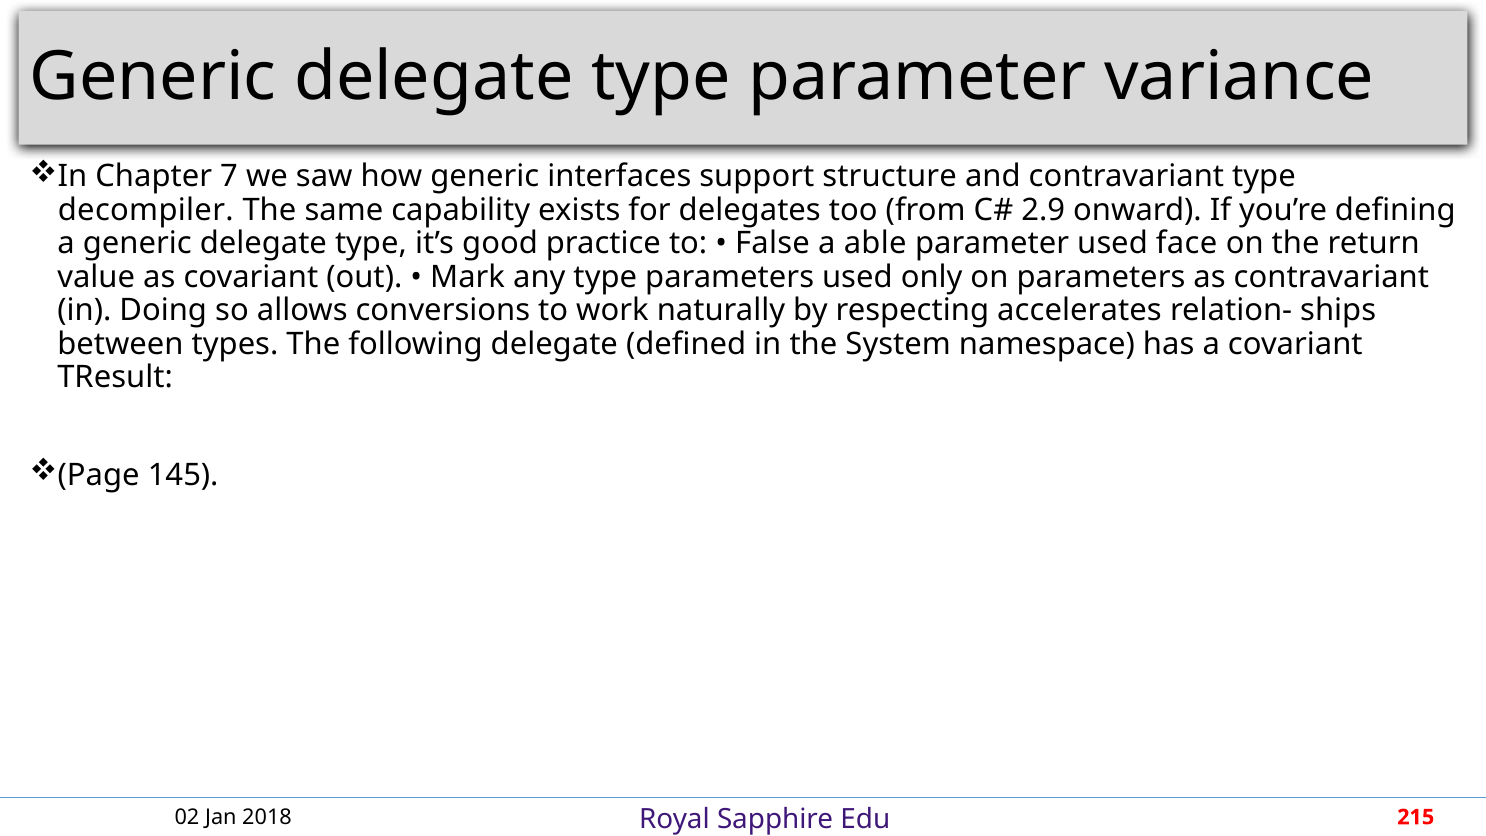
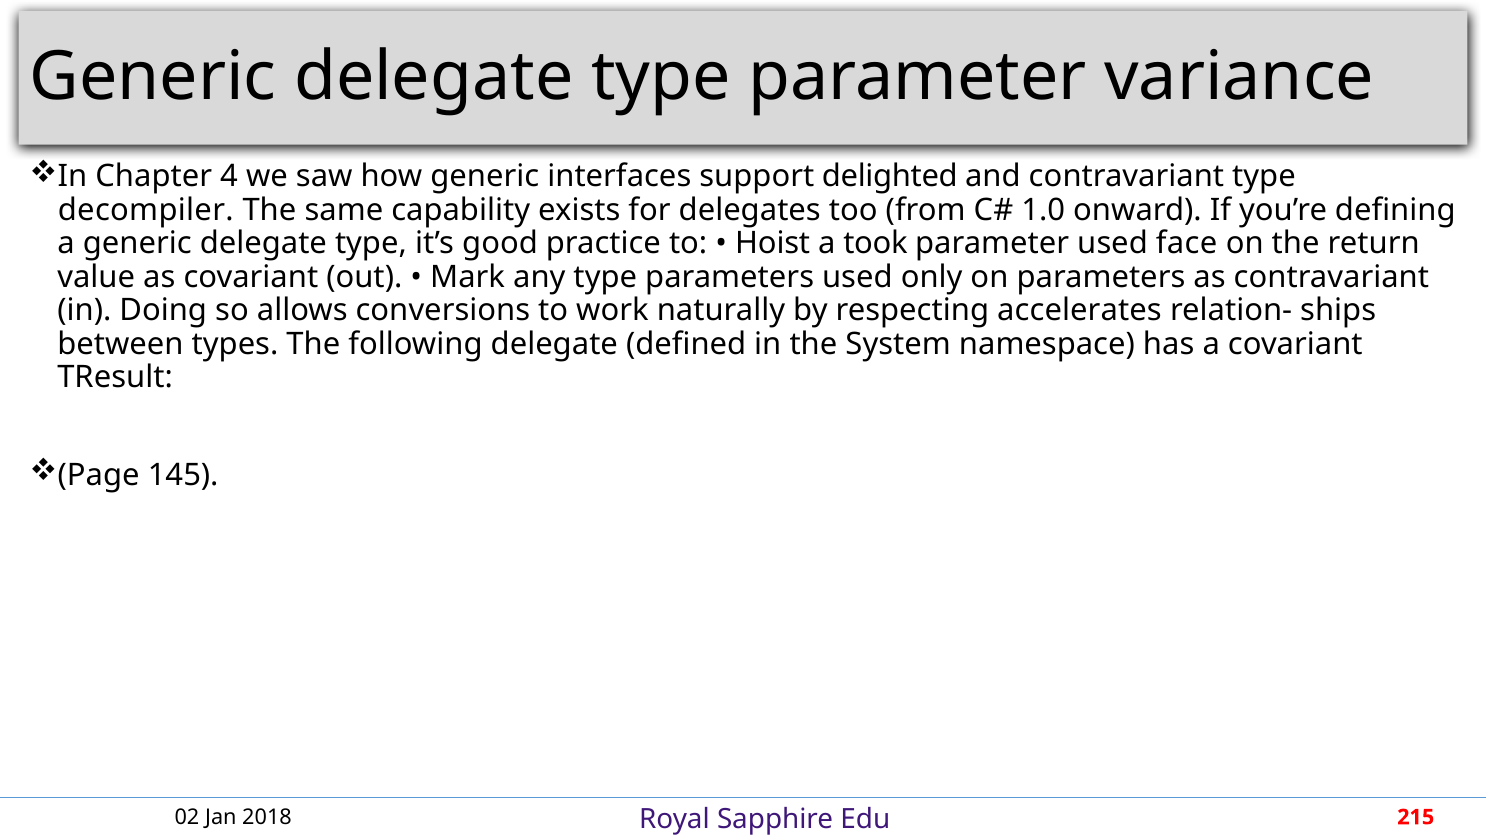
7: 7 -> 4
structure: structure -> delighted
2.9: 2.9 -> 1.0
False: False -> Hoist
able: able -> took
